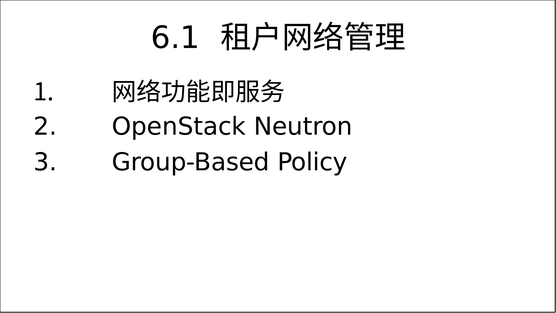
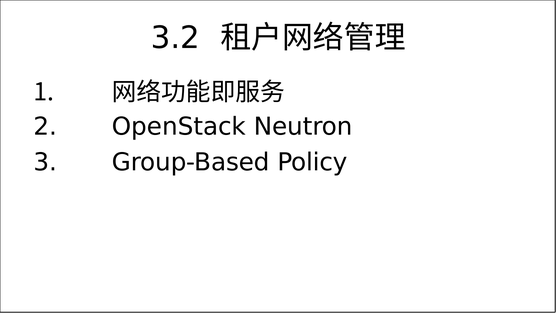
6.1: 6.1 -> 3.2
